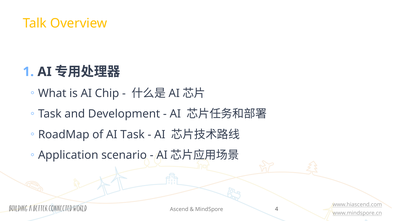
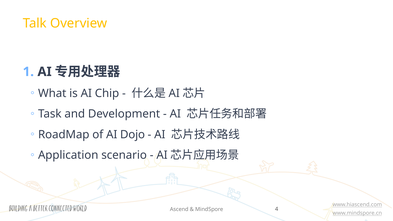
AI Task: Task -> Dojo
